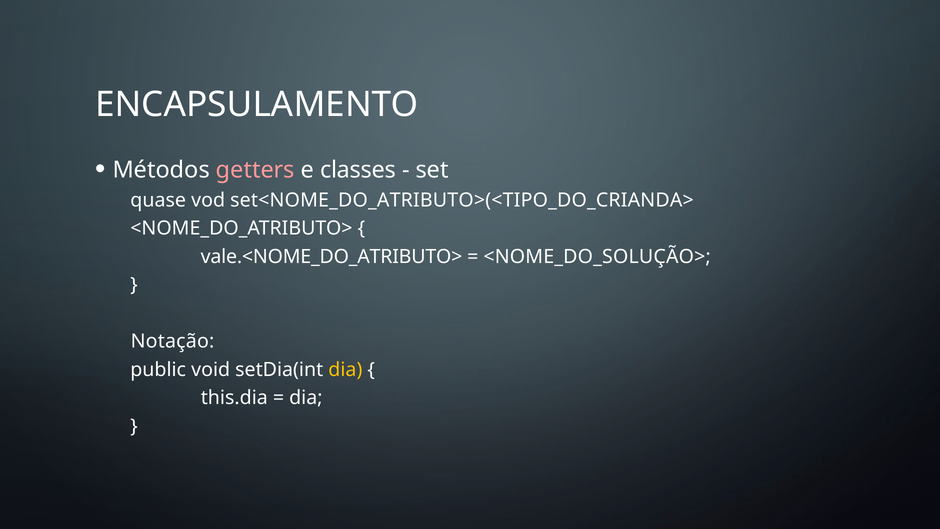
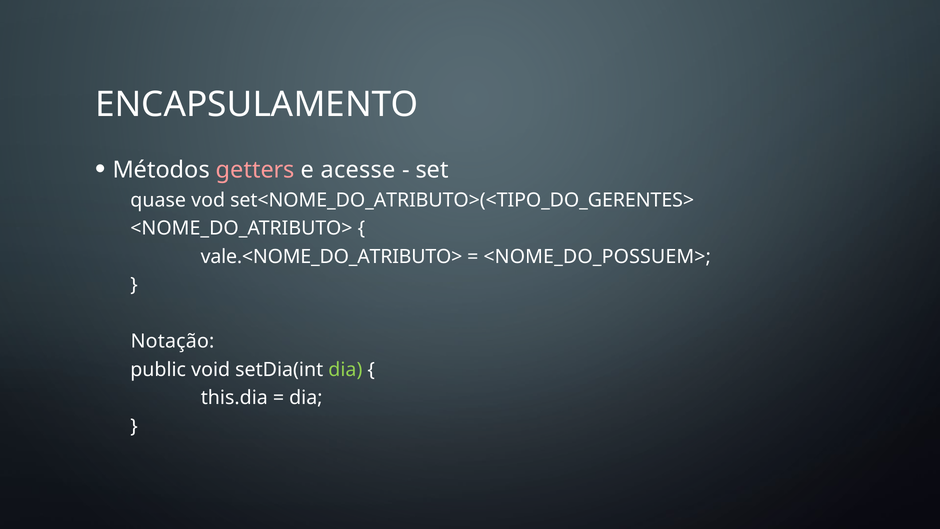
classes: classes -> acesse
set<NOME_DO_ATRIBUTO>(<TIPO_DO_CRIANDA>: set<NOME_DO_ATRIBUTO>(<TIPO_DO_CRIANDA> -> set<NOME_DO_ATRIBUTO>(<TIPO_DO_GERENTES>
<NOME_DO_SOLUÇÃO>: <NOME_DO_SOLUÇÃO> -> <NOME_DO_POSSUEM>
dia at (345, 369) colour: yellow -> light green
